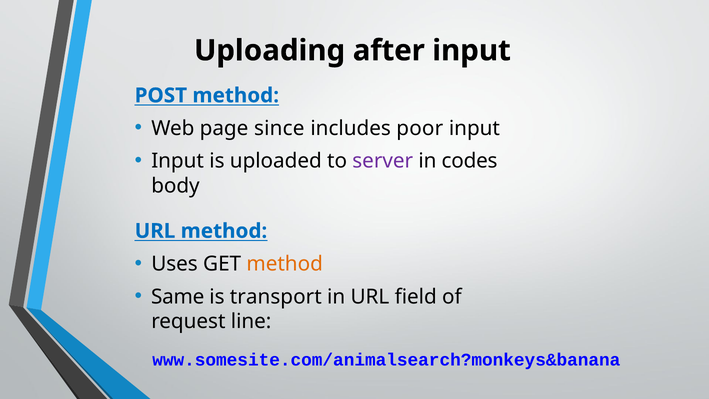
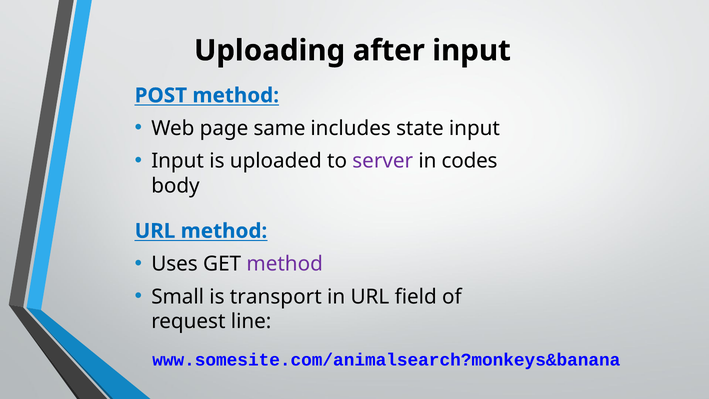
since: since -> same
poor: poor -> state
method at (285, 264) colour: orange -> purple
Same: Same -> Small
